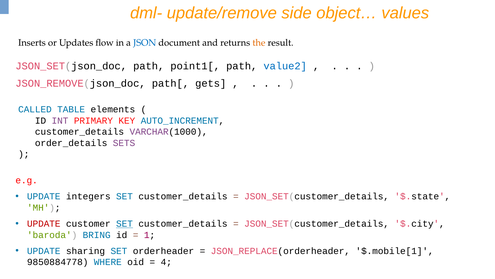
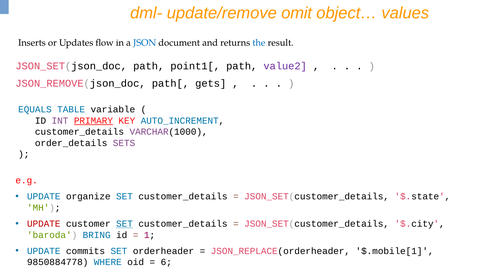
side: side -> omit
the colour: orange -> blue
value2 colour: blue -> purple
CALLED: CALLED -> EQUALS
elements: elements -> variable
PRIMARY underline: none -> present
integers: integers -> organize
sharing: sharing -> commits
4: 4 -> 6
